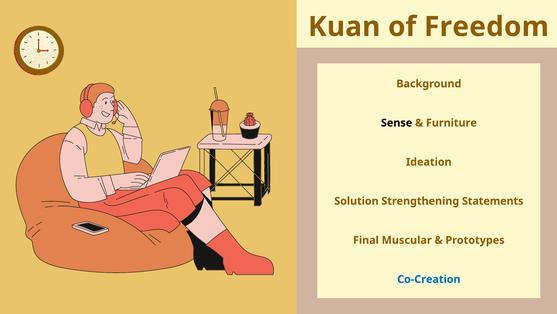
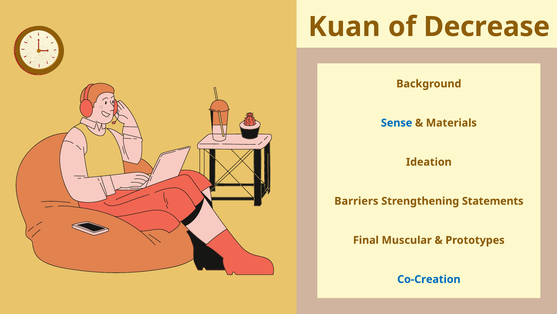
Freedom: Freedom -> Decrease
Sense colour: black -> blue
Furniture: Furniture -> Materials
Solution: Solution -> Barriers
